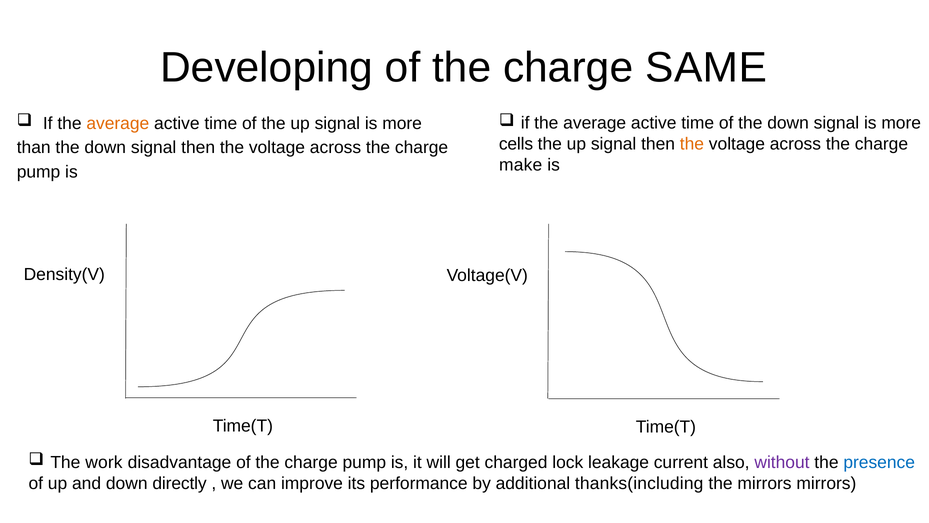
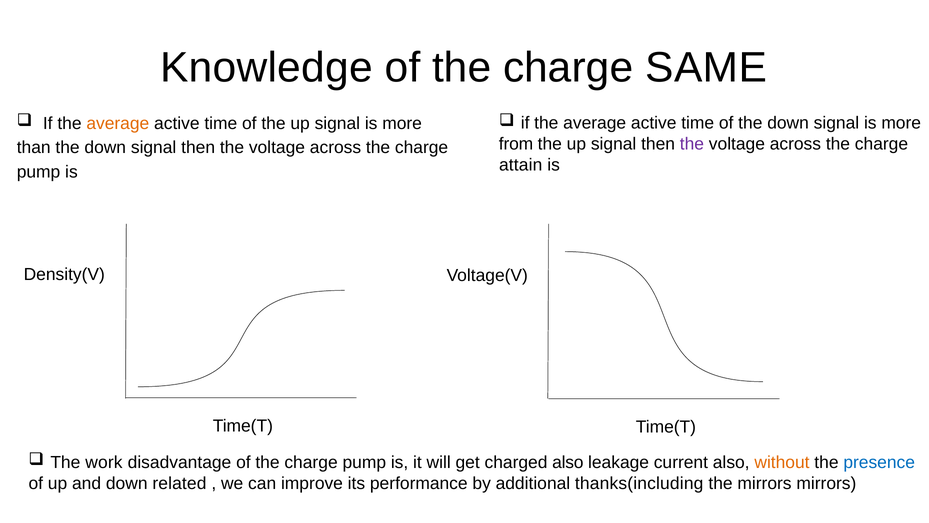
Developing: Developing -> Knowledge
cells: cells -> from
the at (692, 144) colour: orange -> purple
make: make -> attain
charged lock: lock -> also
without colour: purple -> orange
directly: directly -> related
